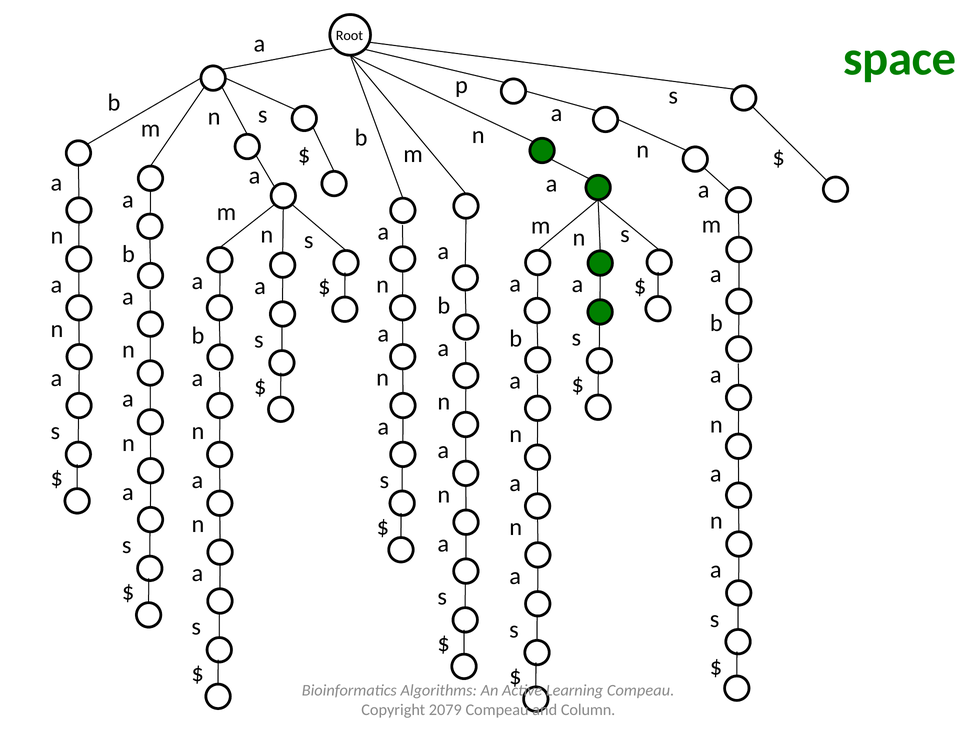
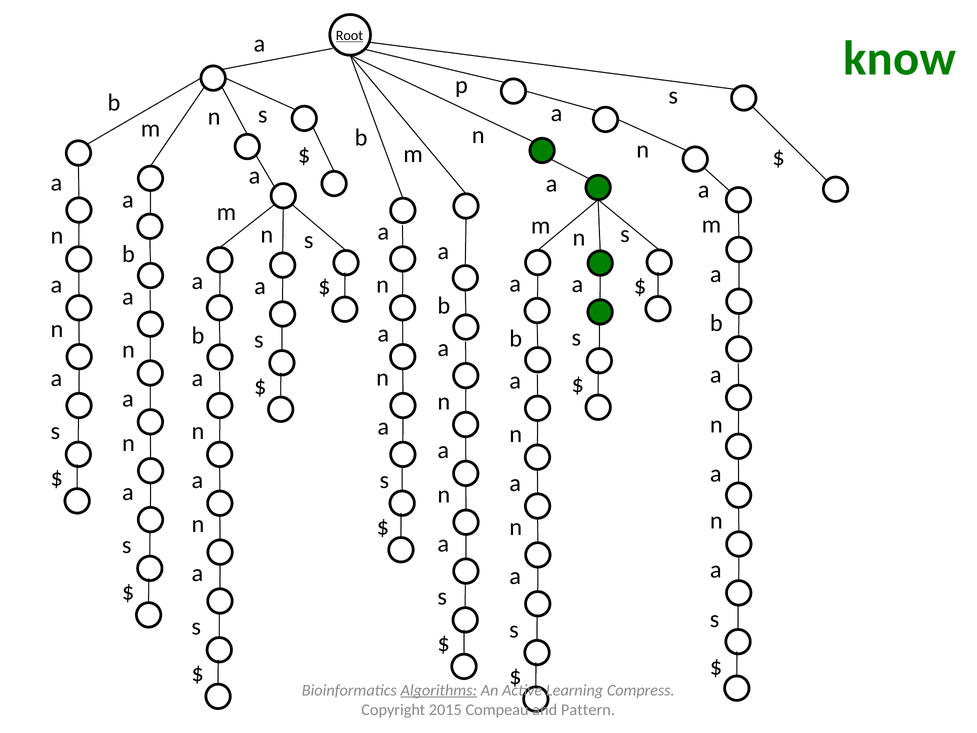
Root underline: none -> present
space: space -> know
Algorithms underline: none -> present
Learning Compeau: Compeau -> Compress
2079: 2079 -> 2015
Column: Column -> Pattern
